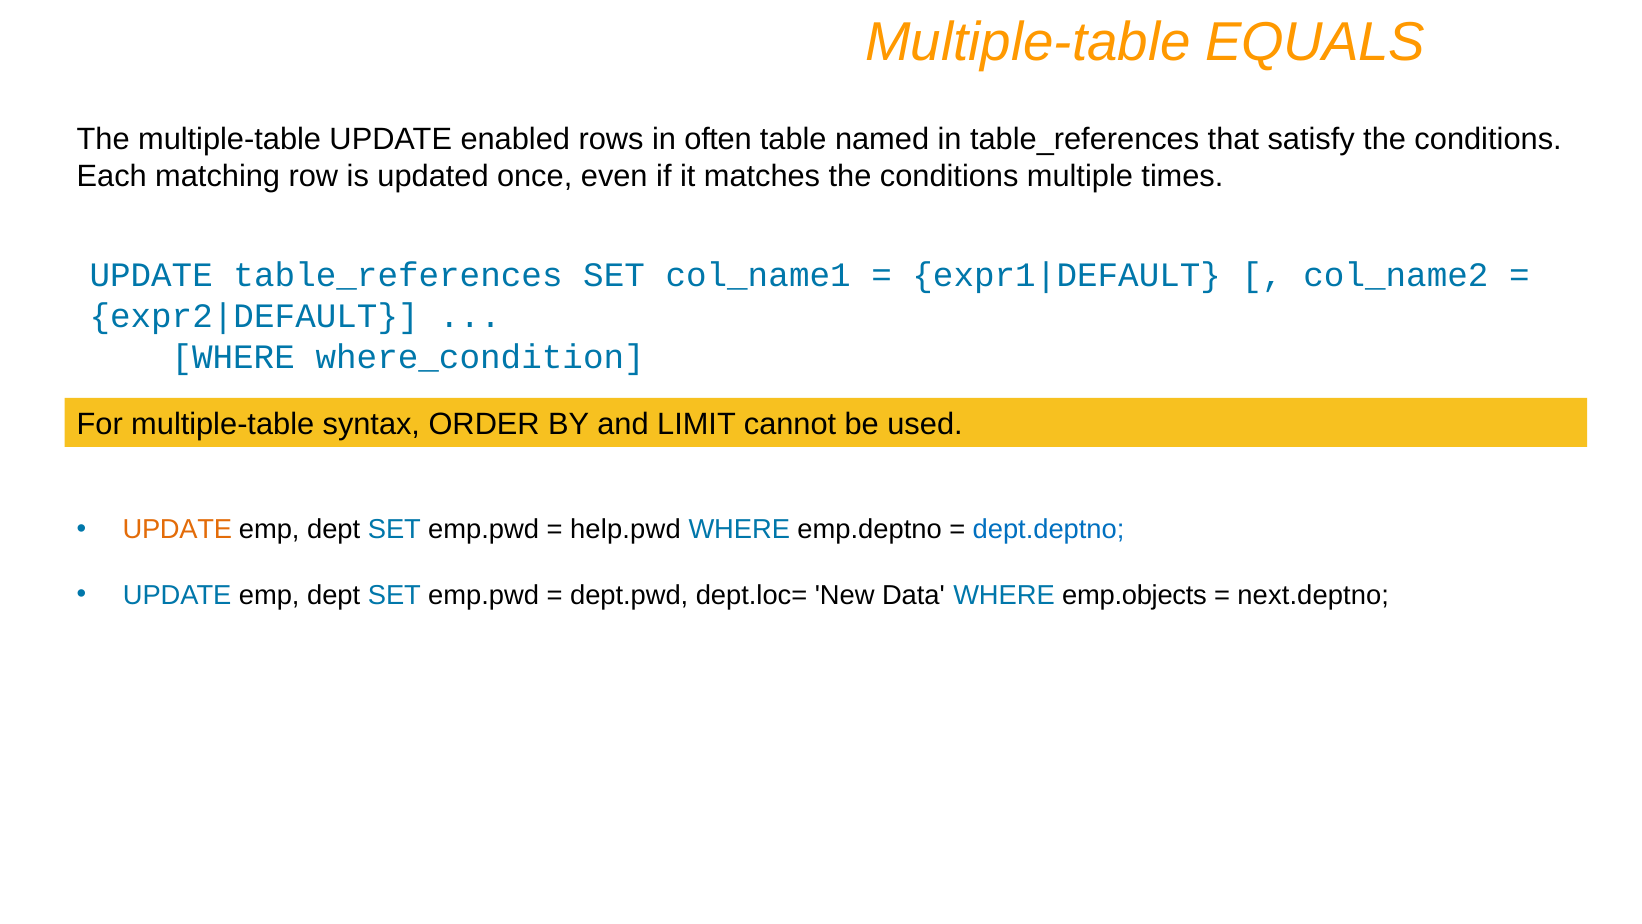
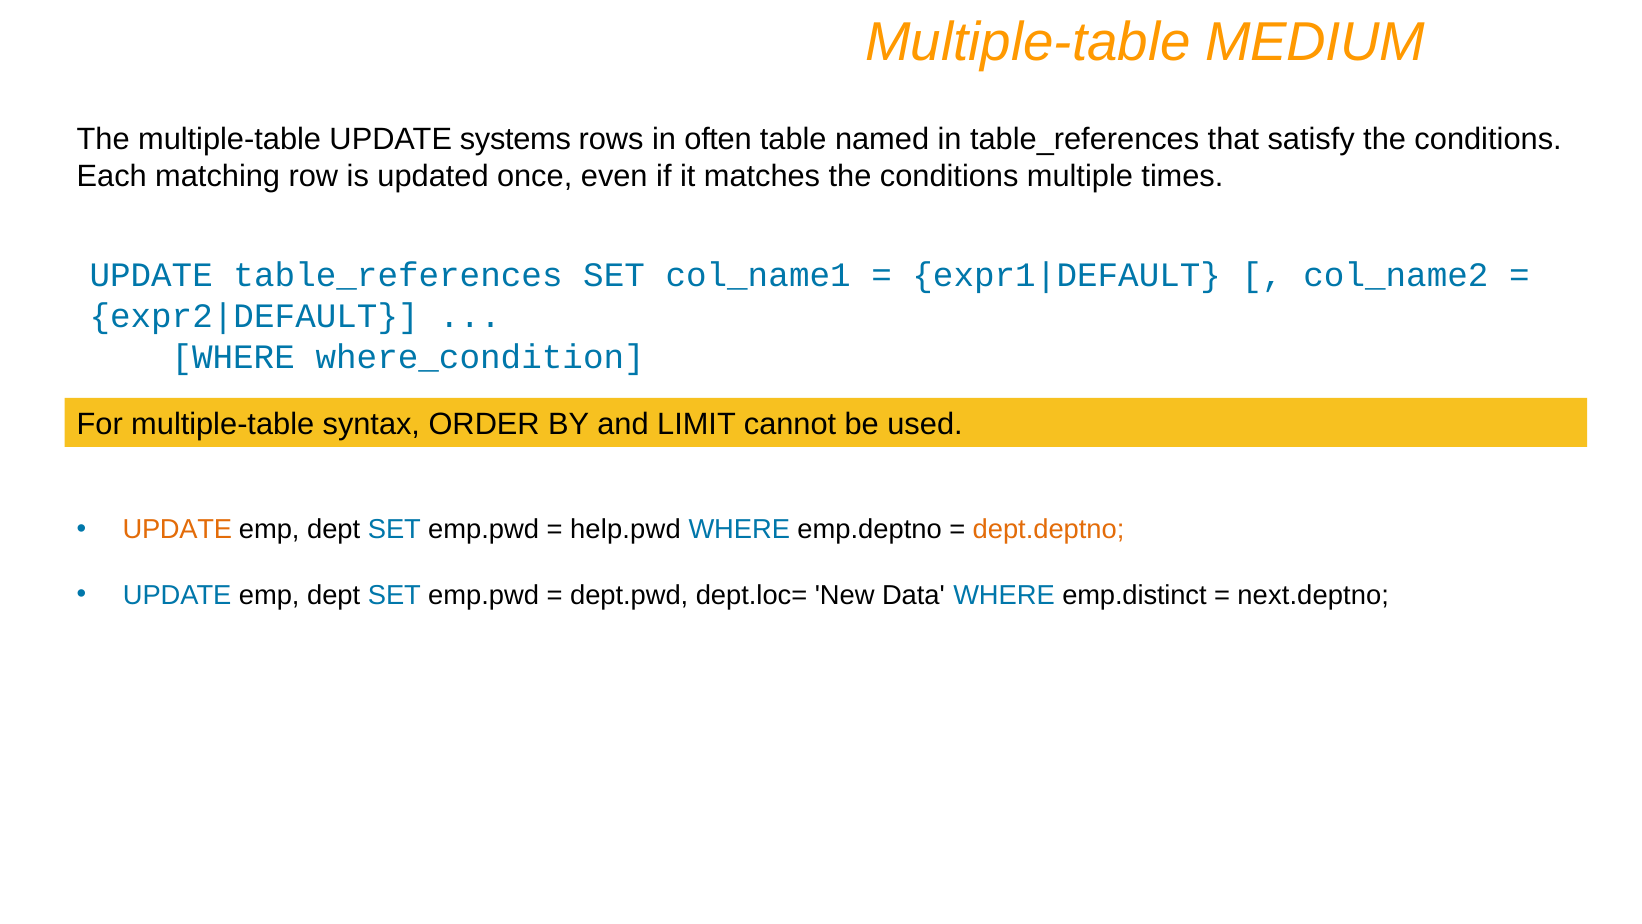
EQUALS: EQUALS -> MEDIUM
enabled: enabled -> systems
dept.deptno colour: blue -> orange
emp.objects: emp.objects -> emp.distinct
